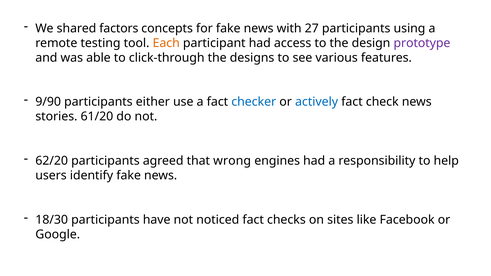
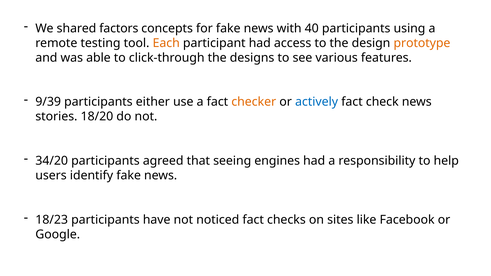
27: 27 -> 40
prototype colour: purple -> orange
9/90: 9/90 -> 9/39
checker colour: blue -> orange
61/20: 61/20 -> 18/20
62/20: 62/20 -> 34/20
wrong: wrong -> seeing
18/30: 18/30 -> 18/23
